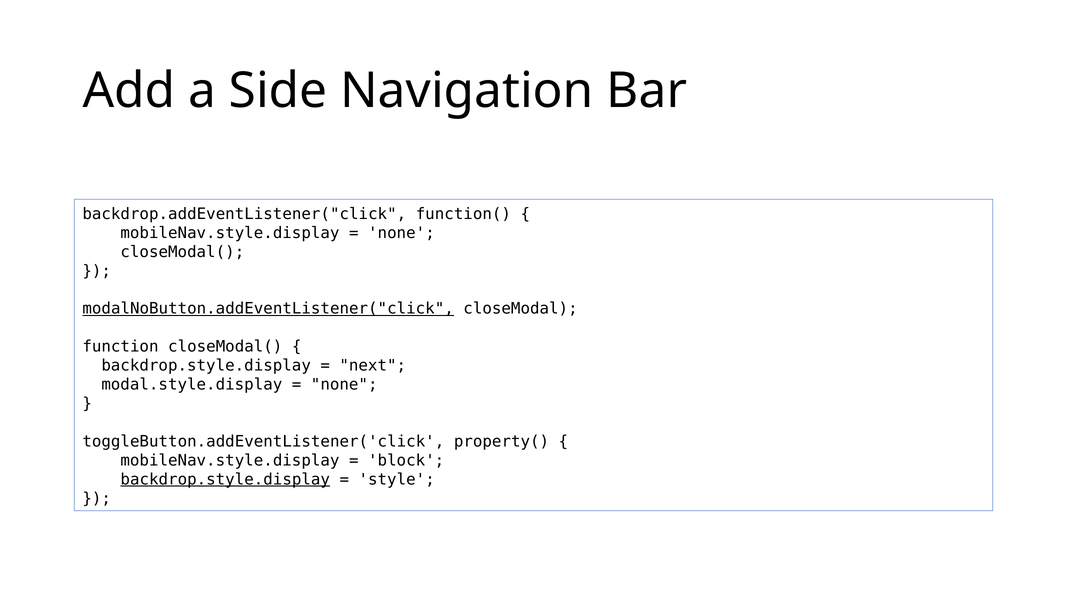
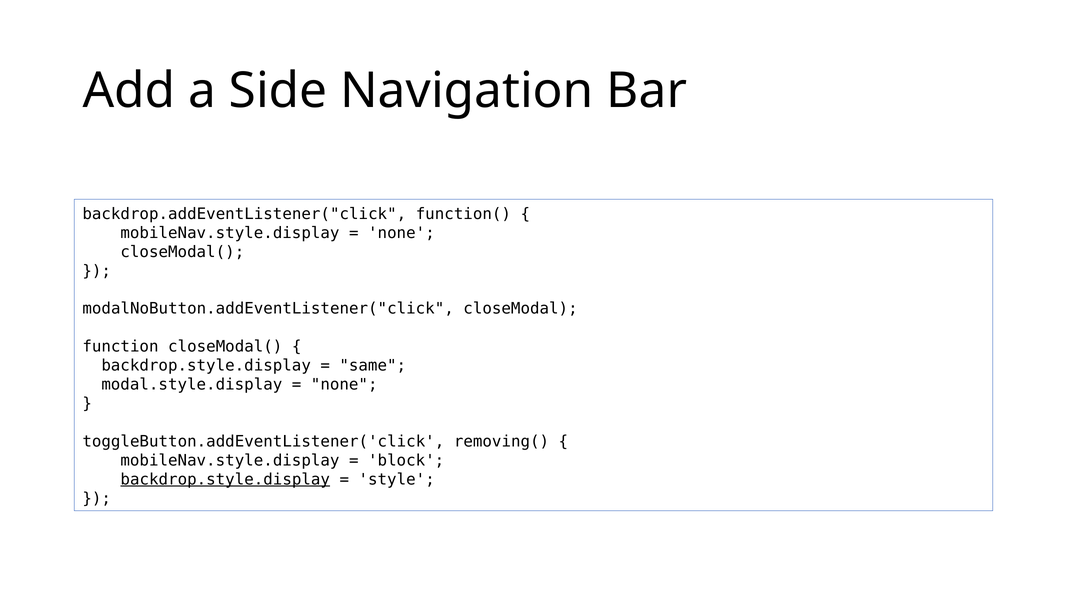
modalNoButton.addEventListener("click underline: present -> none
next: next -> same
property(: property( -> removing(
